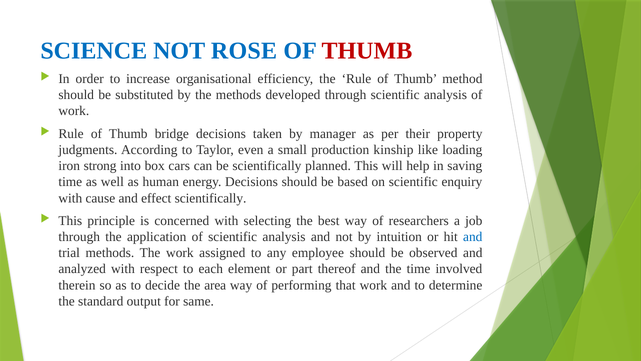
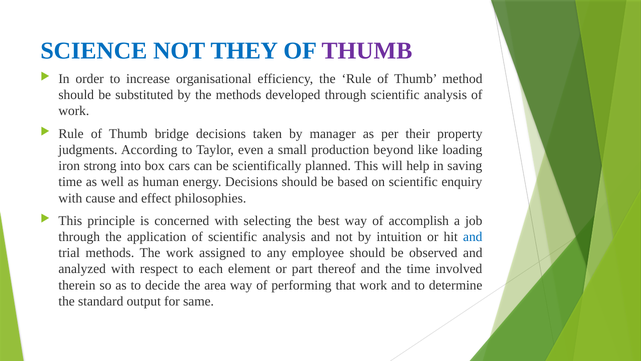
ROSE: ROSE -> THEY
THUMB at (367, 51) colour: red -> purple
kinship: kinship -> beyond
effect scientifically: scientifically -> philosophies
researchers: researchers -> accomplish
